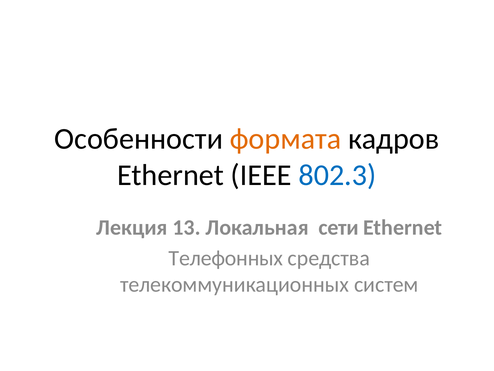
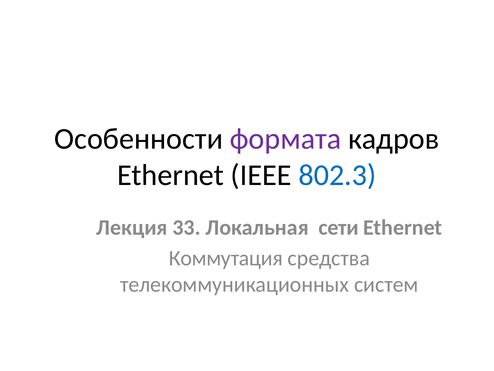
формата colour: orange -> purple
13: 13 -> 33
Телефонных: Телефонных -> Коммутация
